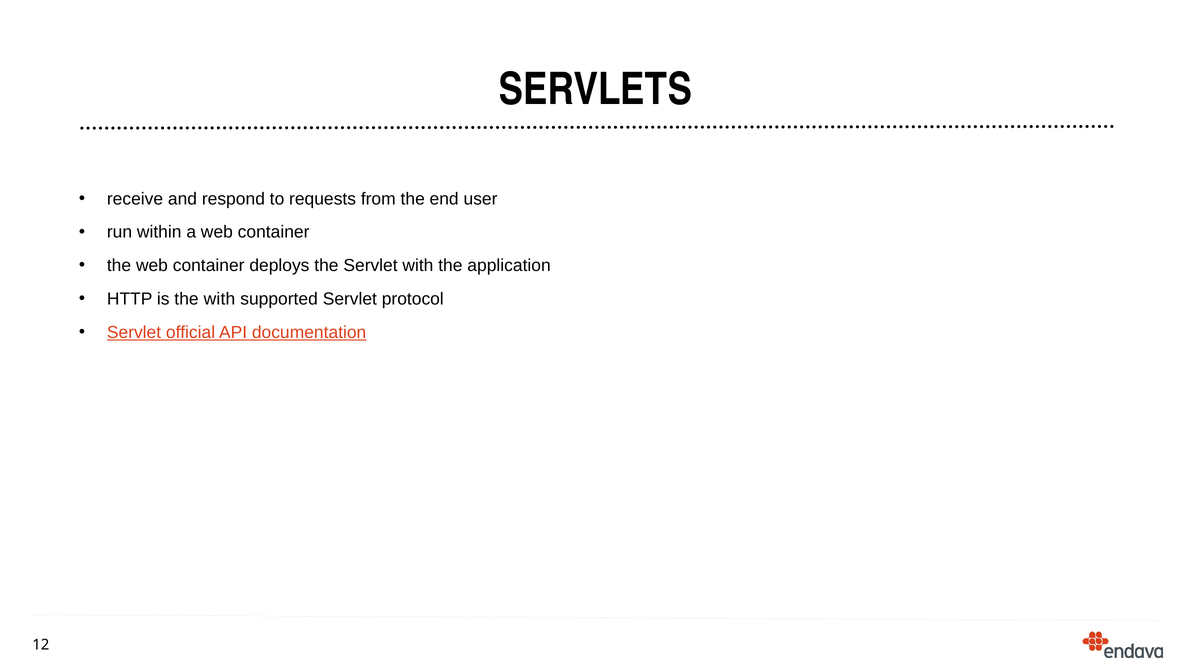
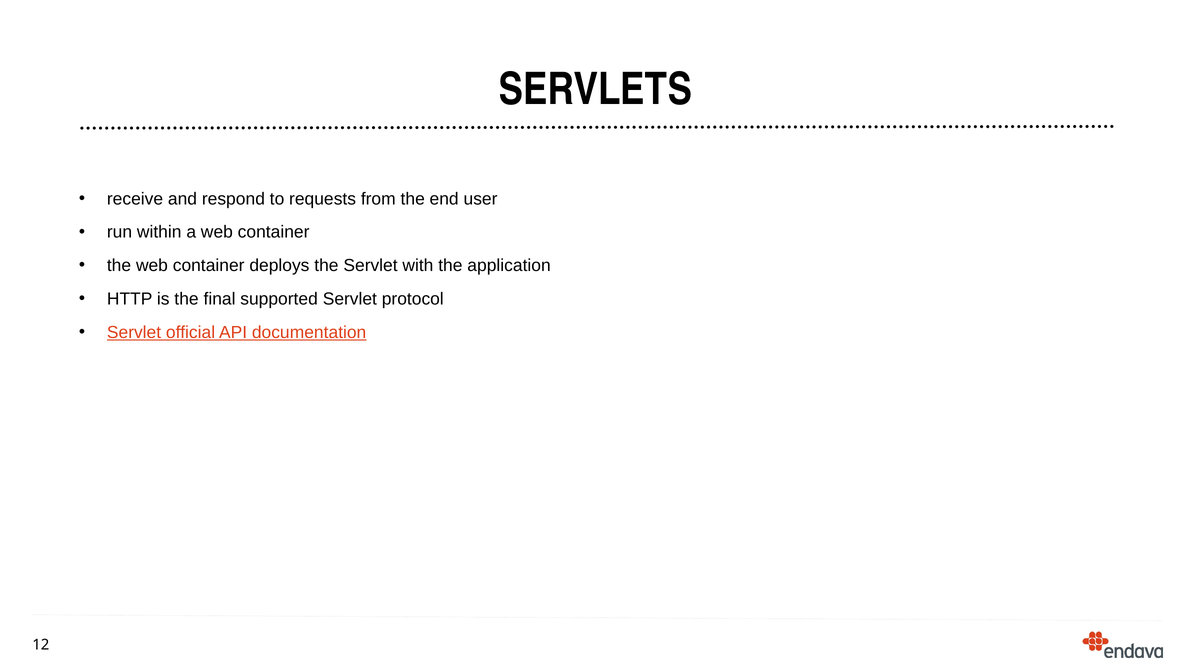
the with: with -> final
